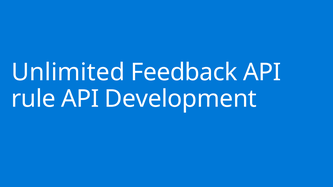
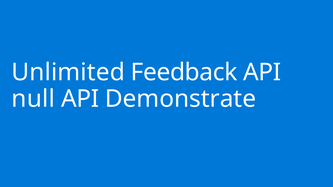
rule: rule -> null
Development: Development -> Demonstrate
